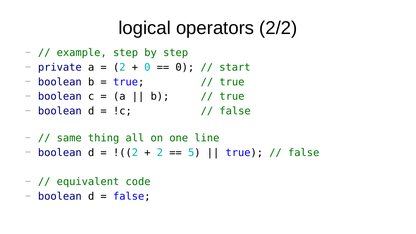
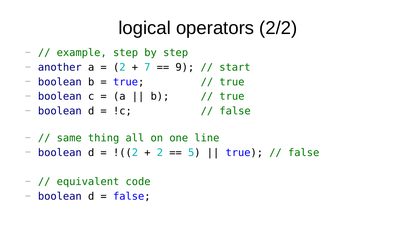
private: private -> another
0 at (147, 67): 0 -> 7
0 at (185, 67): 0 -> 9
